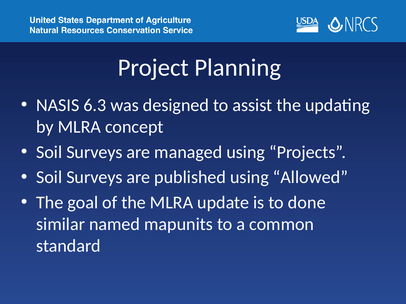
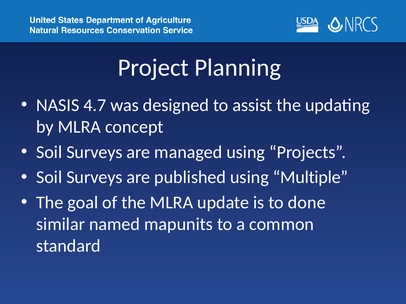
6.3: 6.3 -> 4.7
Allowed: Allowed -> Multiple
